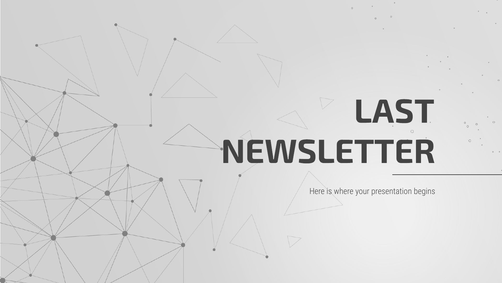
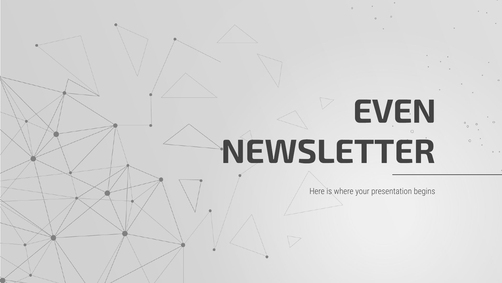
LAST: LAST -> EVEN
